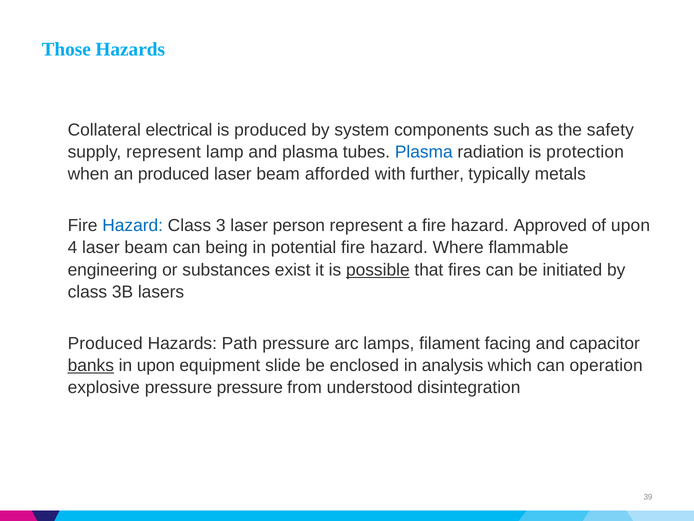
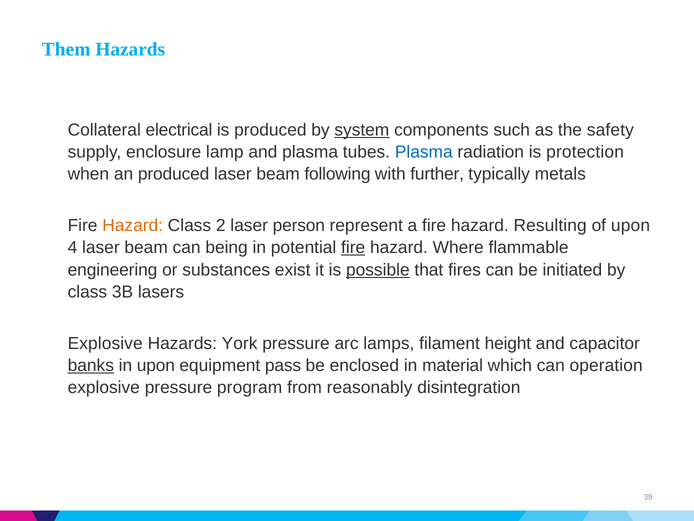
Those: Those -> Them
system underline: none -> present
supply represent: represent -> enclosure
afforded: afforded -> following
Hazard at (133, 225) colour: blue -> orange
3: 3 -> 2
Approved: Approved -> Resulting
fire at (353, 247) underline: none -> present
Produced at (105, 343): Produced -> Explosive
Path: Path -> York
facing: facing -> height
slide: slide -> pass
analysis: analysis -> material
pressure pressure: pressure -> program
understood: understood -> reasonably
